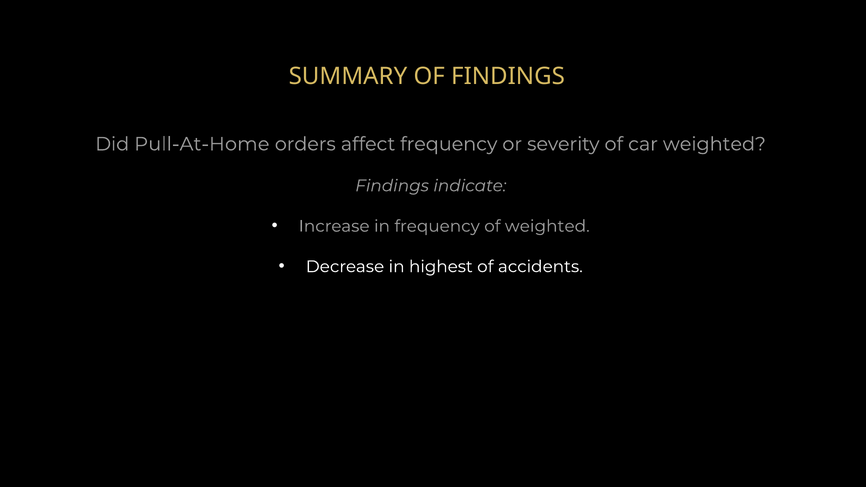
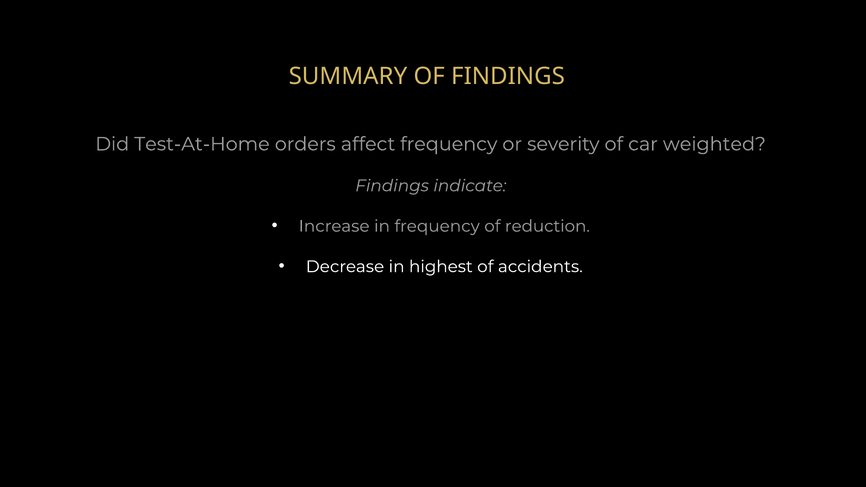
Pull-At-Home: Pull-At-Home -> Test-At-Home
of weighted: weighted -> reduction
